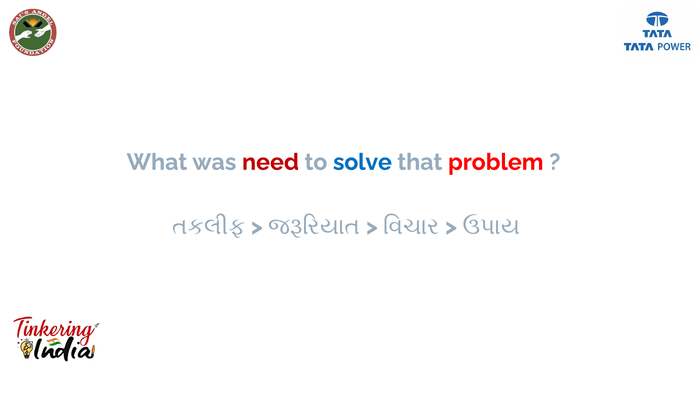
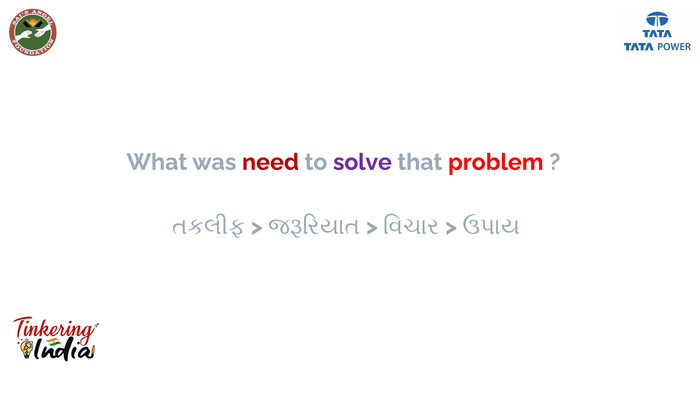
solve colour: blue -> purple
